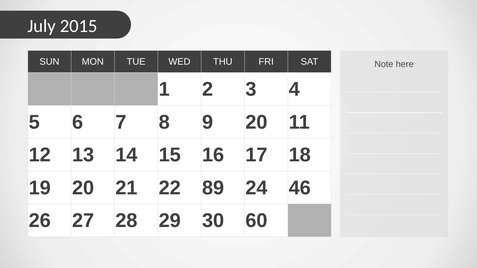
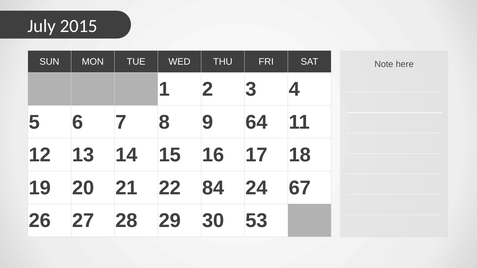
9 20: 20 -> 64
89: 89 -> 84
46: 46 -> 67
60: 60 -> 53
